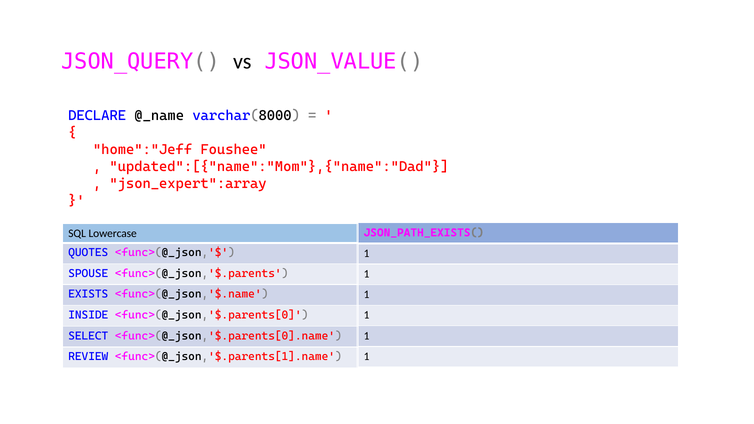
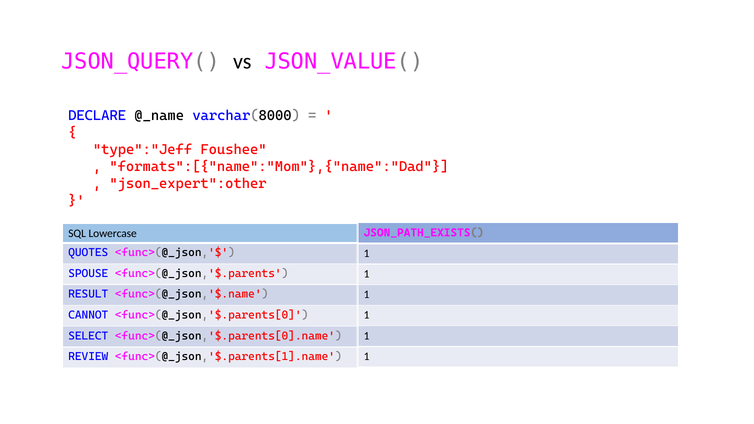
home":"Jeff: home":"Jeff -> type":"Jeff
updated":[{"name":"Mom"},{"name":"Dad: updated":[{"name":"Mom"},{"name":"Dad -> formats":[{"name":"Mom"},{"name":"Dad
json_expert":array: json_expert":array -> json_expert":other
EXISTS: EXISTS -> RESULT
INSIDE: INSIDE -> CANNOT
